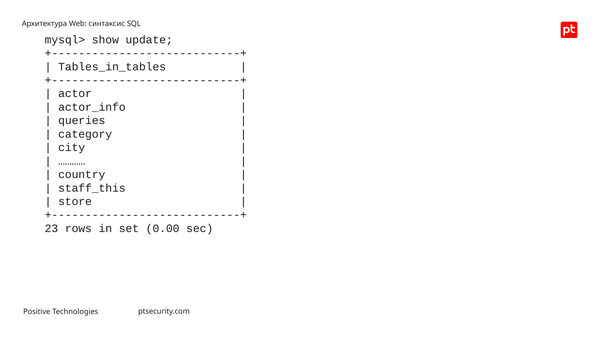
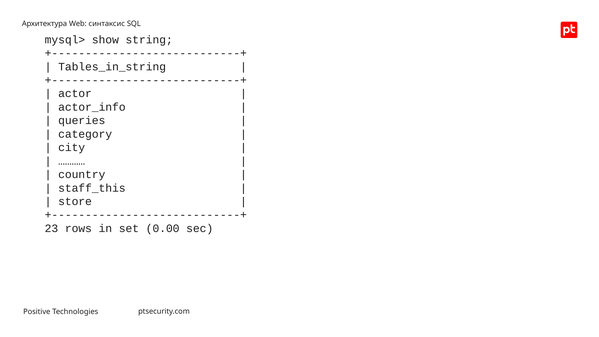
update: update -> string
Tables_in_tables: Tables_in_tables -> Tables_in_string
